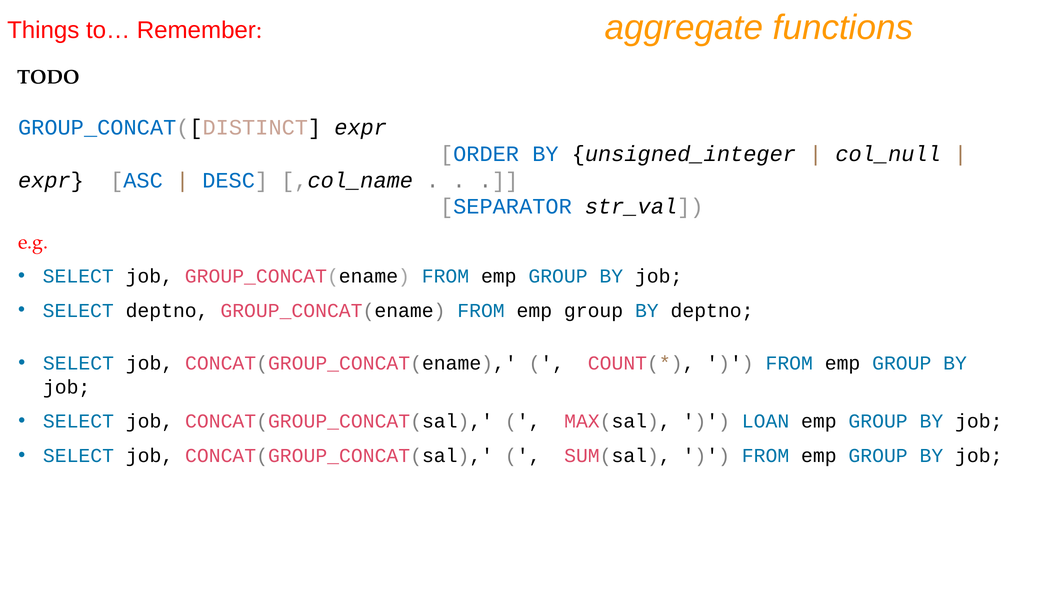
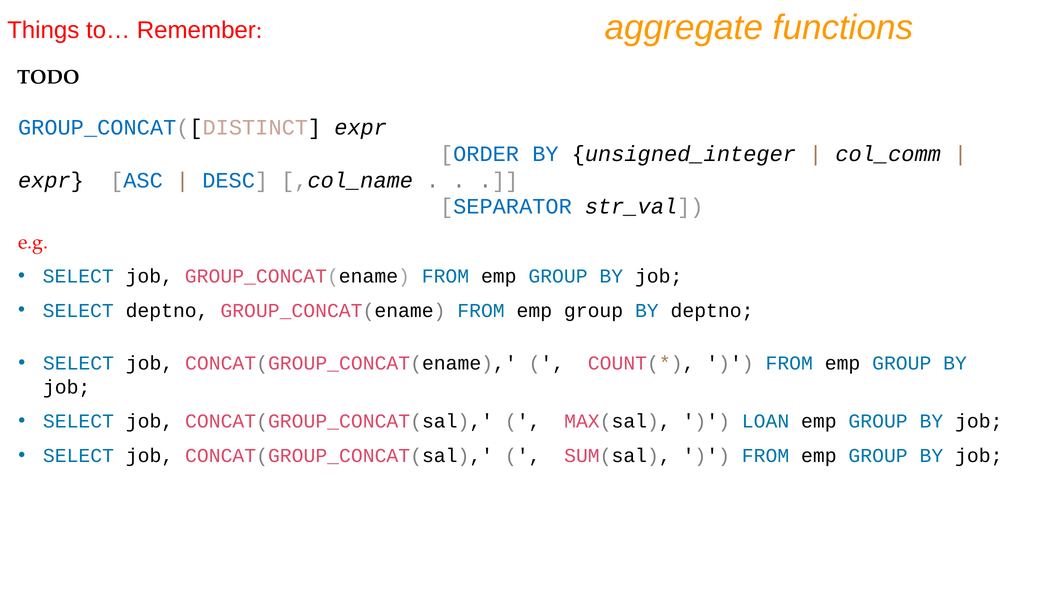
col_null: col_null -> col_comm
